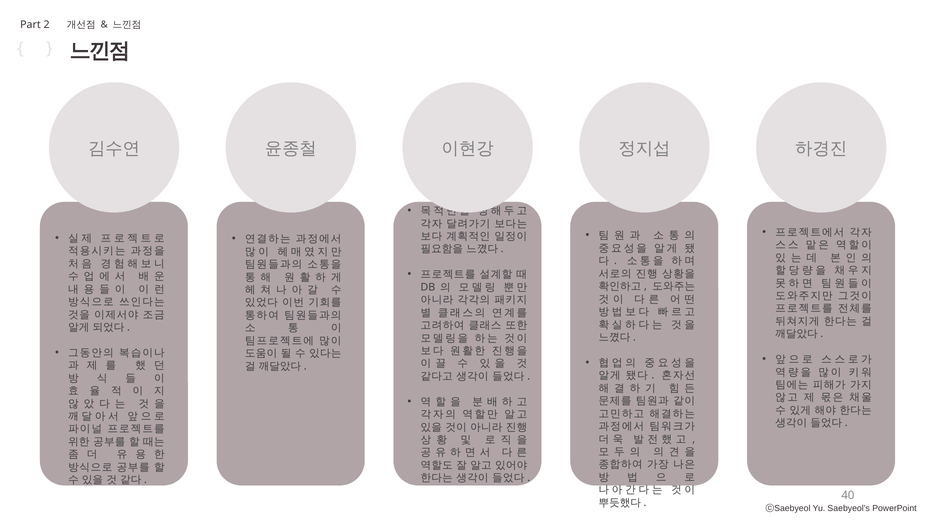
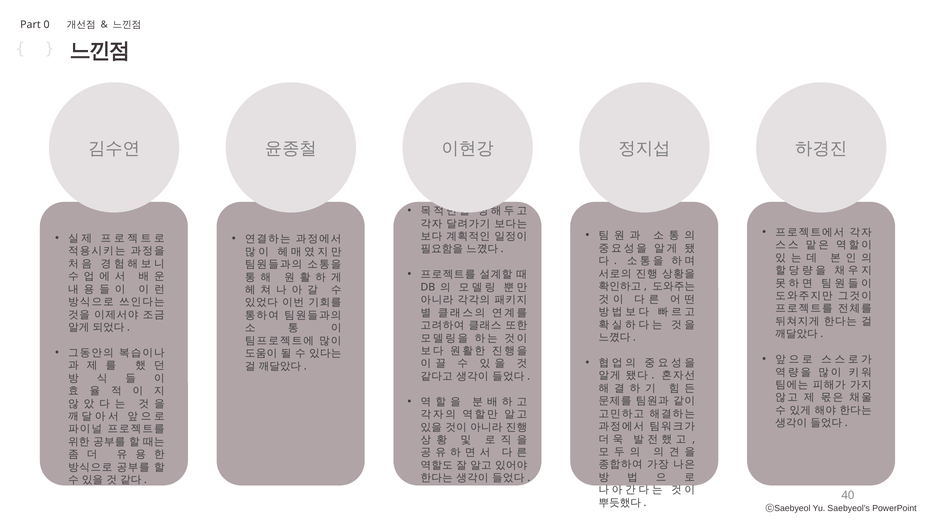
2: 2 -> 0
